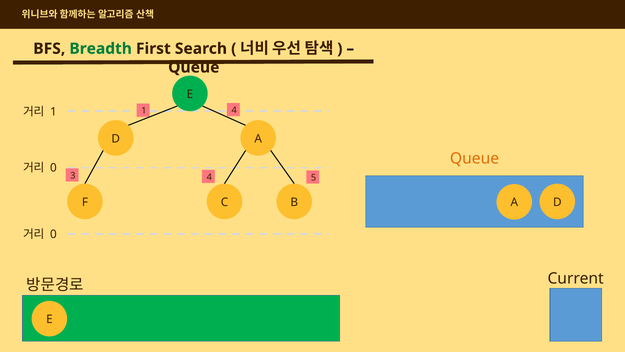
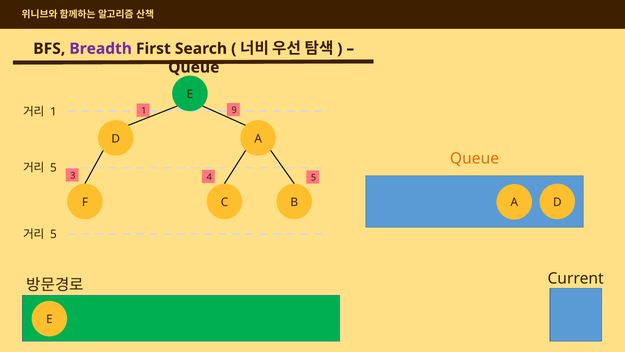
Breadth colour: green -> purple
1 4: 4 -> 9
0 at (53, 168): 0 -> 5
0 at (53, 234): 0 -> 5
